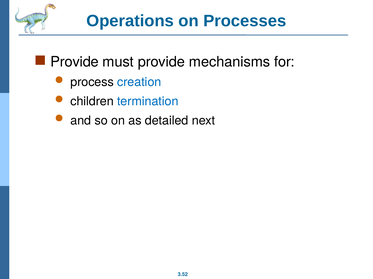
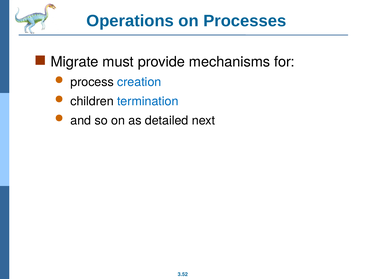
Provide at (75, 62): Provide -> Migrate
